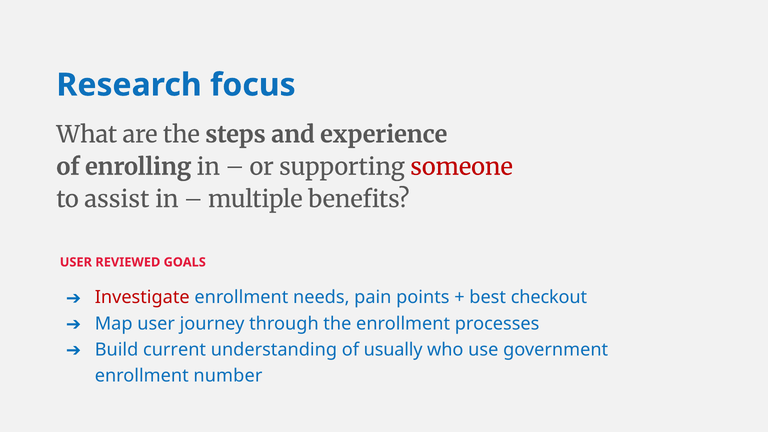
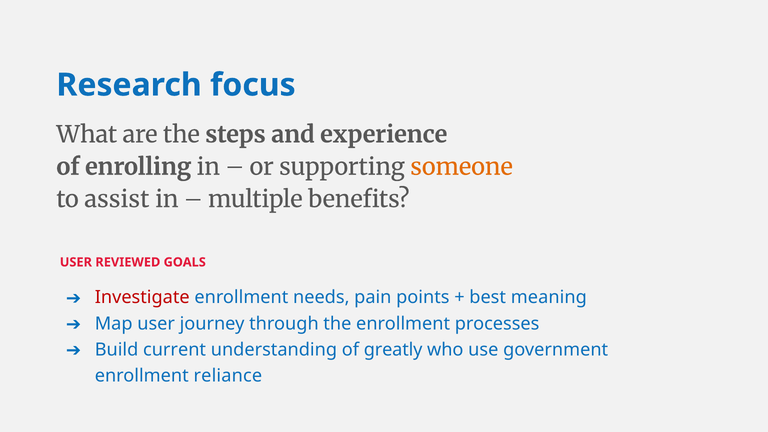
someone colour: red -> orange
checkout: checkout -> meaning
usually: usually -> greatly
number: number -> reliance
